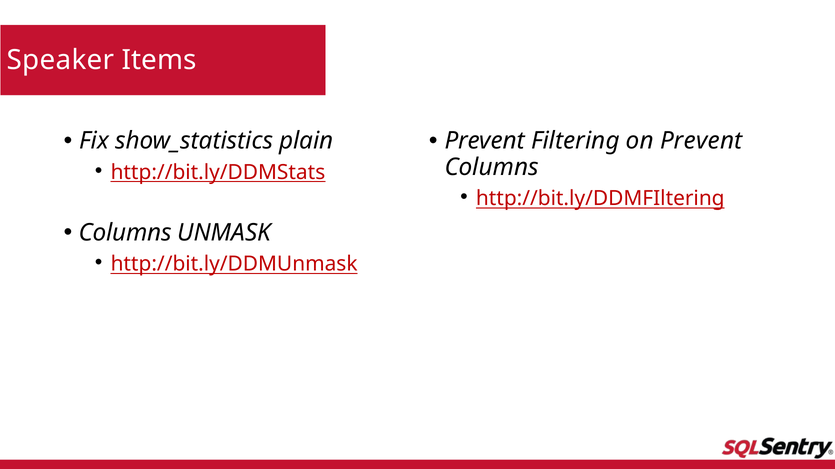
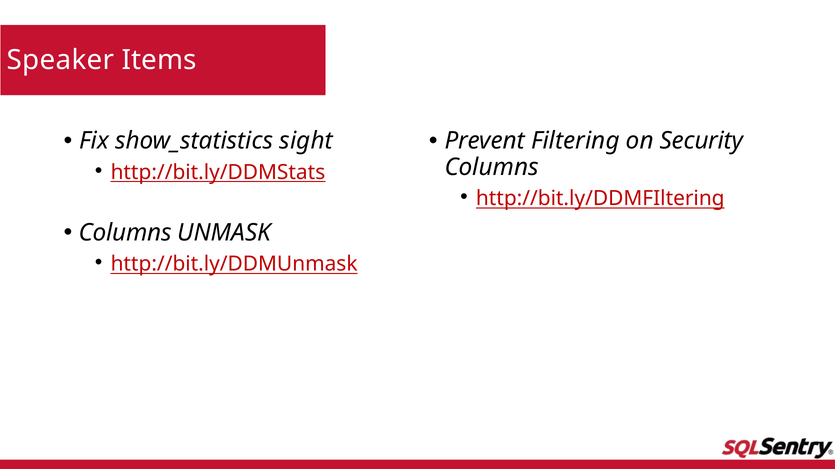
plain: plain -> sight
on Prevent: Prevent -> Security
